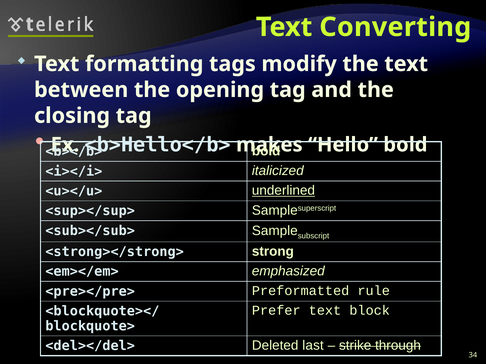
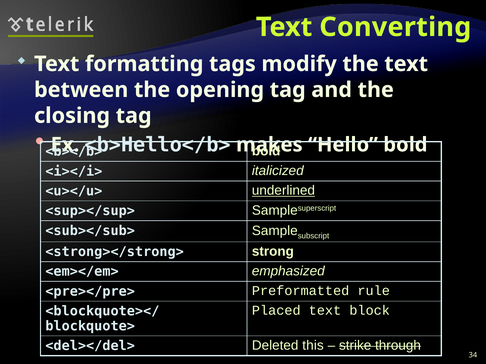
Prefer: Prefer -> Placed
last: last -> this
